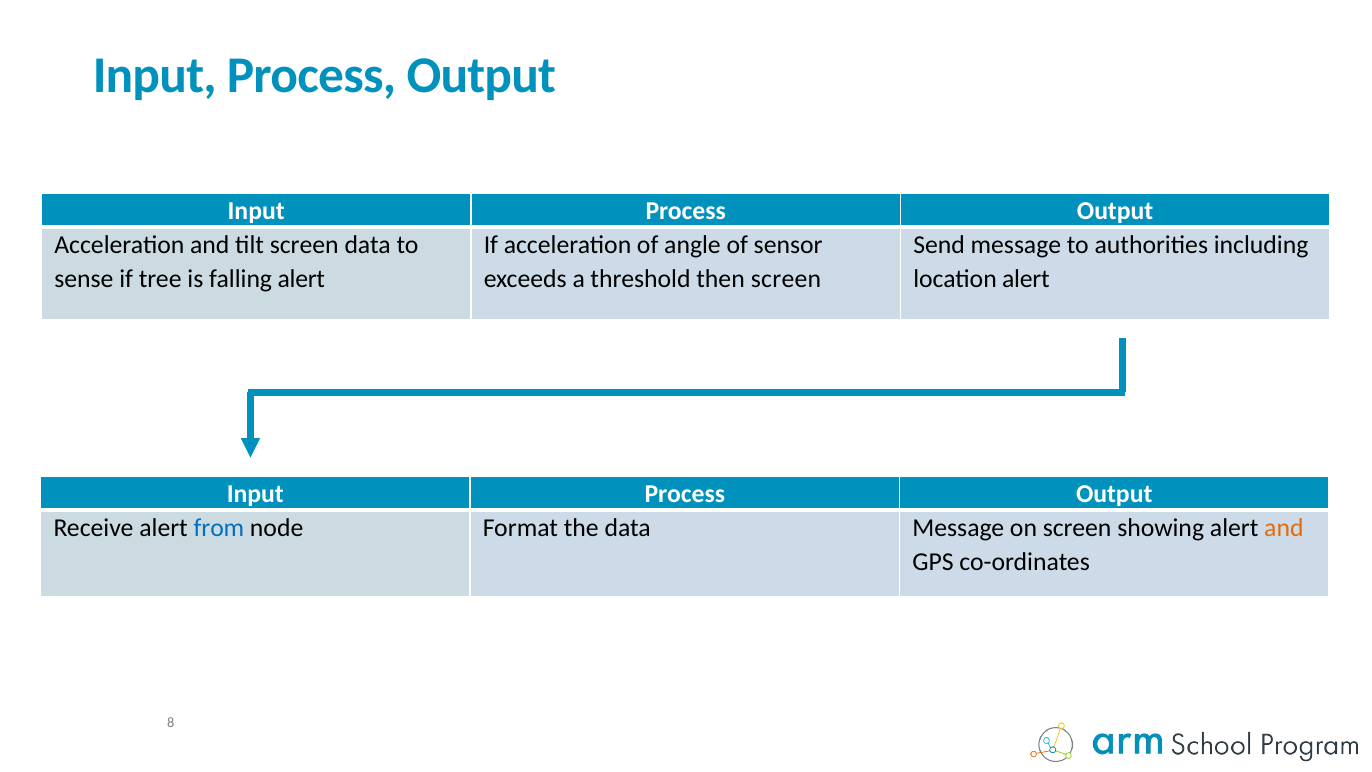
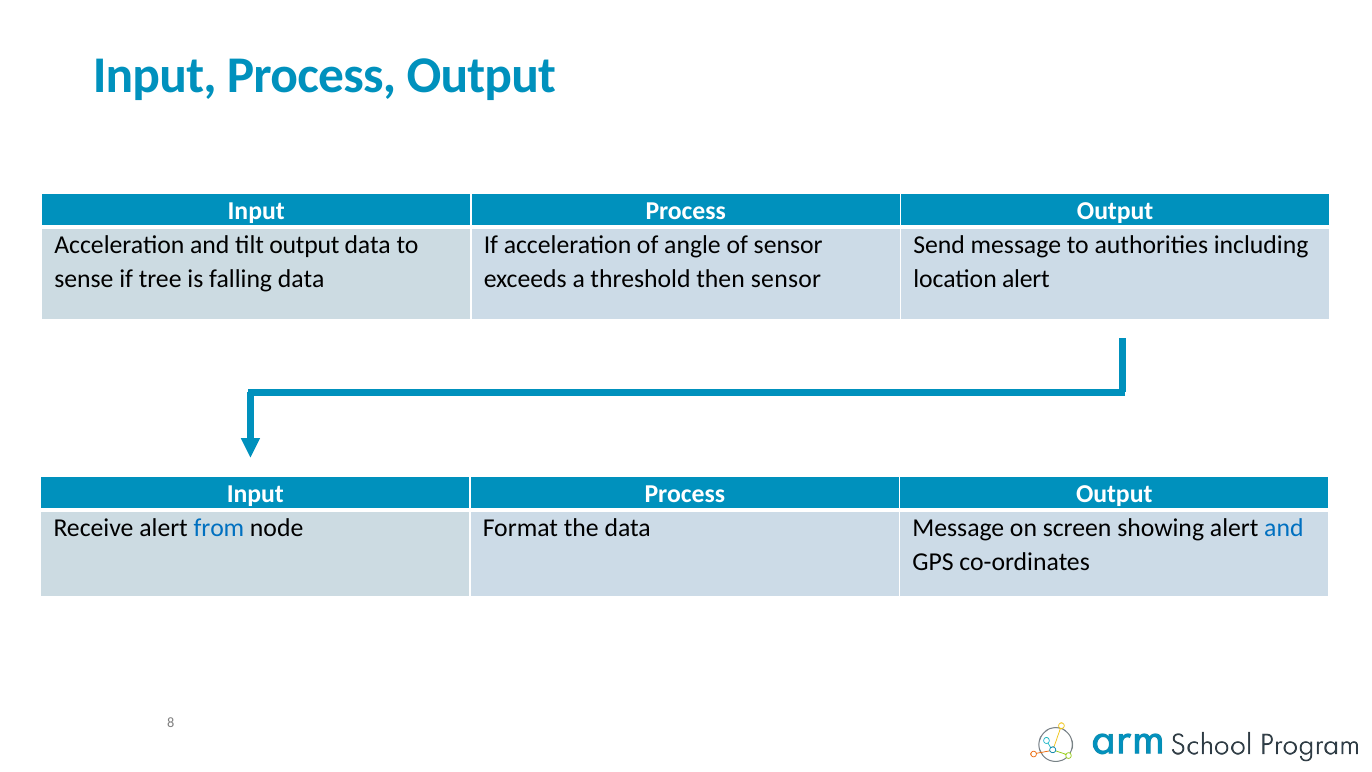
tilt screen: screen -> output
falling alert: alert -> data
then screen: screen -> sensor
and at (1284, 528) colour: orange -> blue
